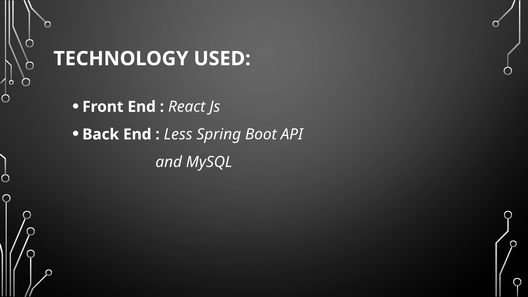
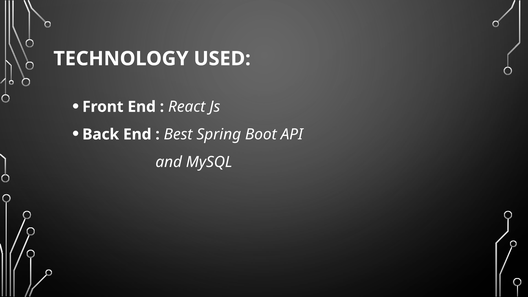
Less: Less -> Best
